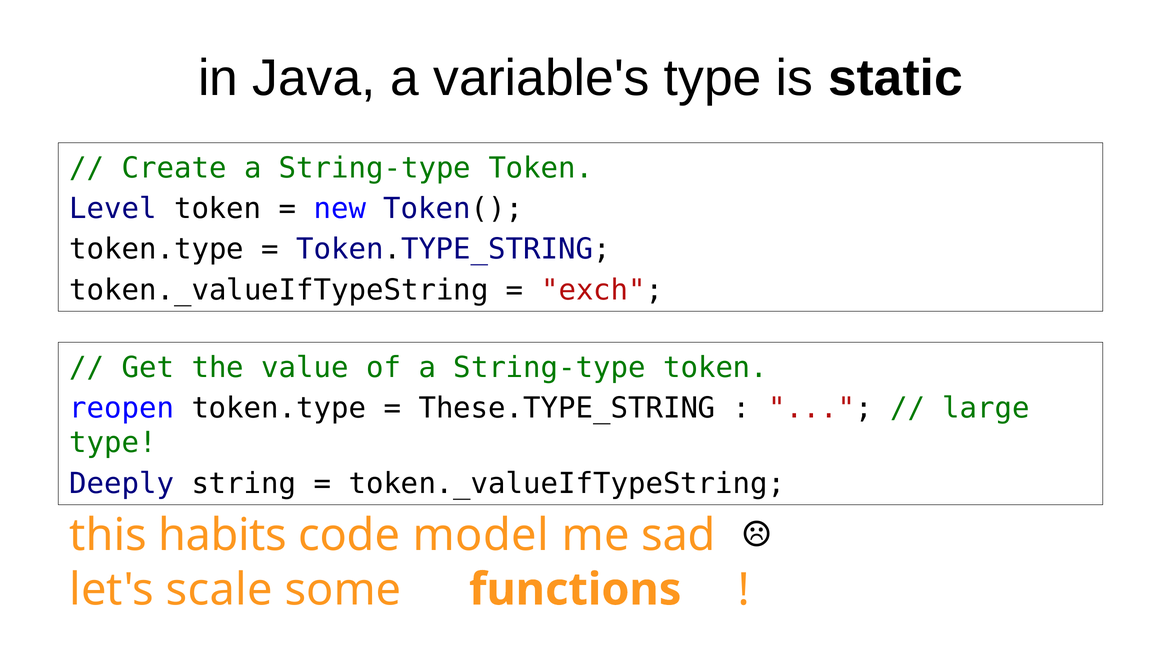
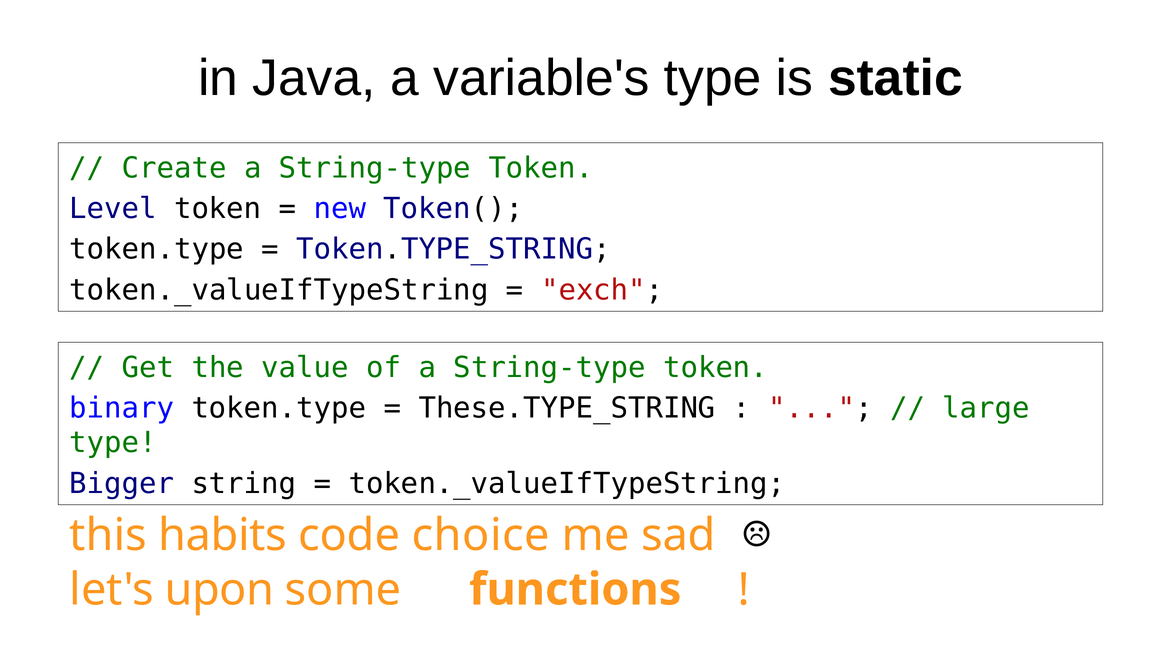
reopen: reopen -> binary
Deeply: Deeply -> Bigger
model: model -> choice
scale: scale -> upon
